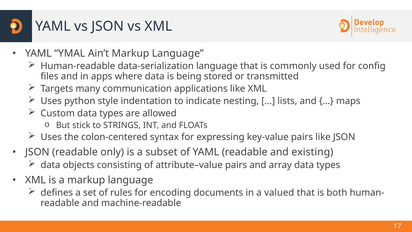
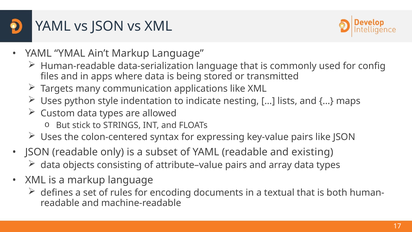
valued: valued -> textual
